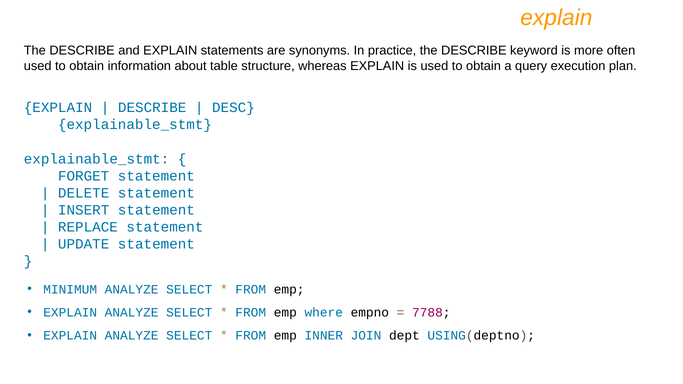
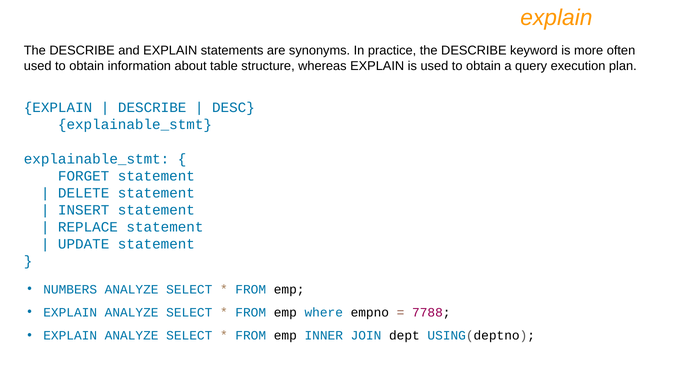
MINIMUM: MINIMUM -> NUMBERS
